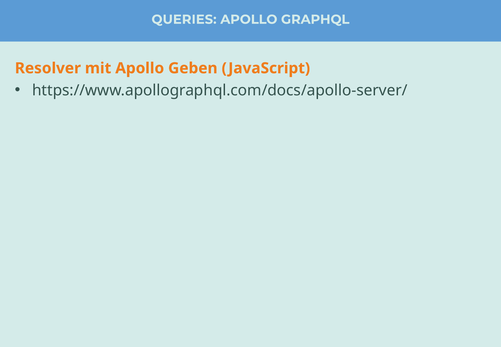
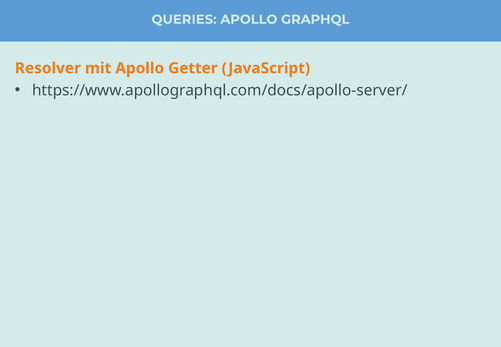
Geben: Geben -> Getter
